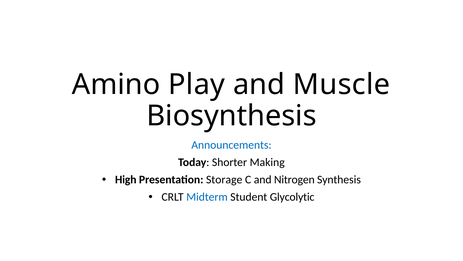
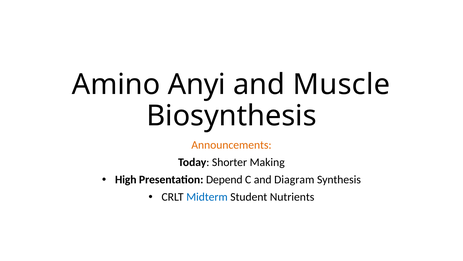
Play: Play -> Anyi
Announcements colour: blue -> orange
Storage: Storage -> Depend
Nitrogen: Nitrogen -> Diagram
Glycolytic: Glycolytic -> Nutrients
